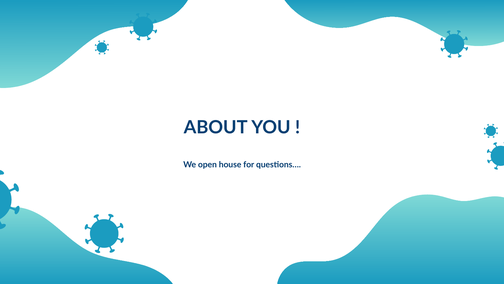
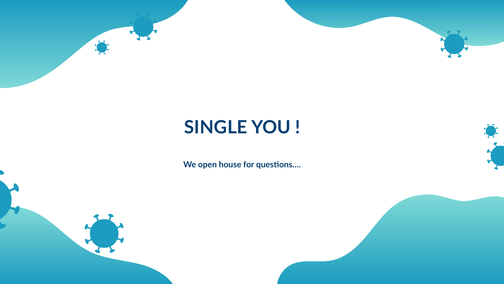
ABOUT: ABOUT -> SINGLE
